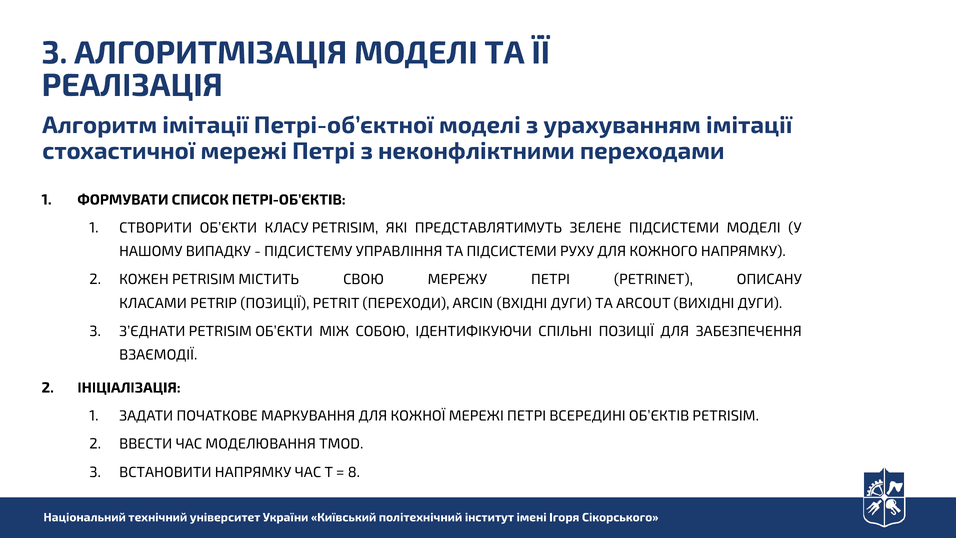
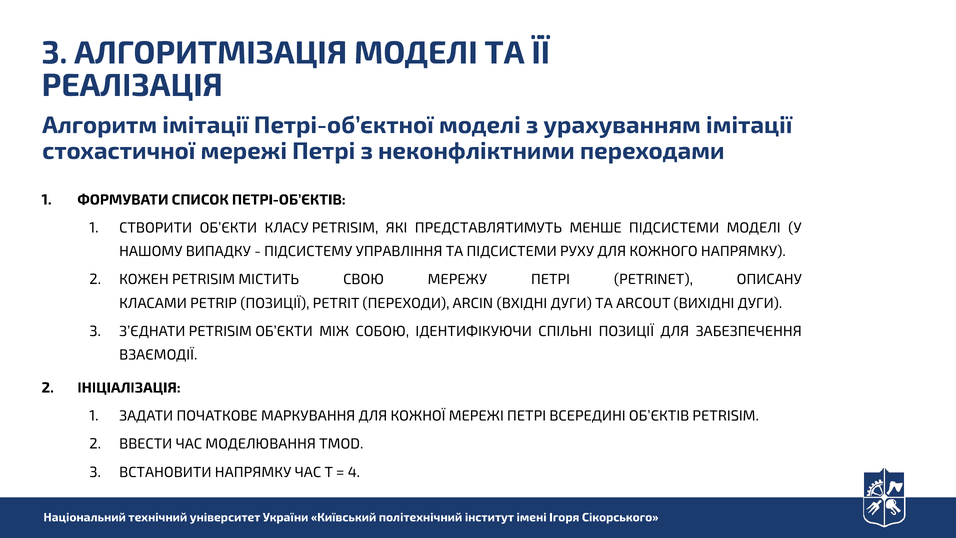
ЗЕЛЕНЕ: ЗЕЛЕНЕ -> МЕНШЕ
8: 8 -> 4
